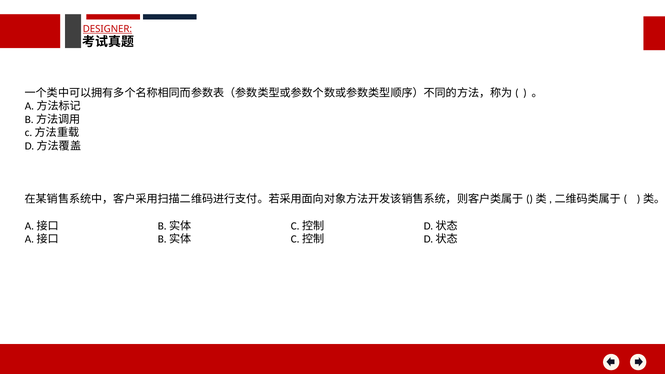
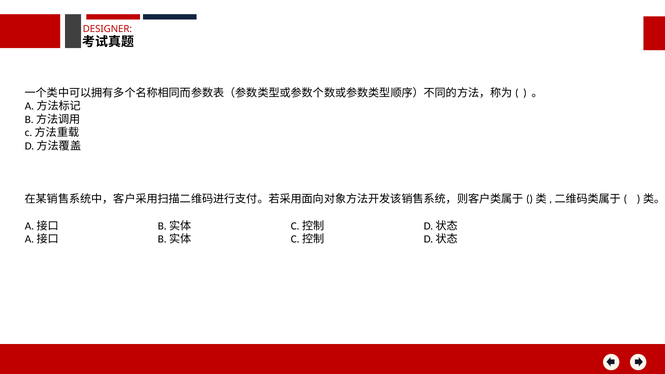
DESIGNER underline: present -> none
